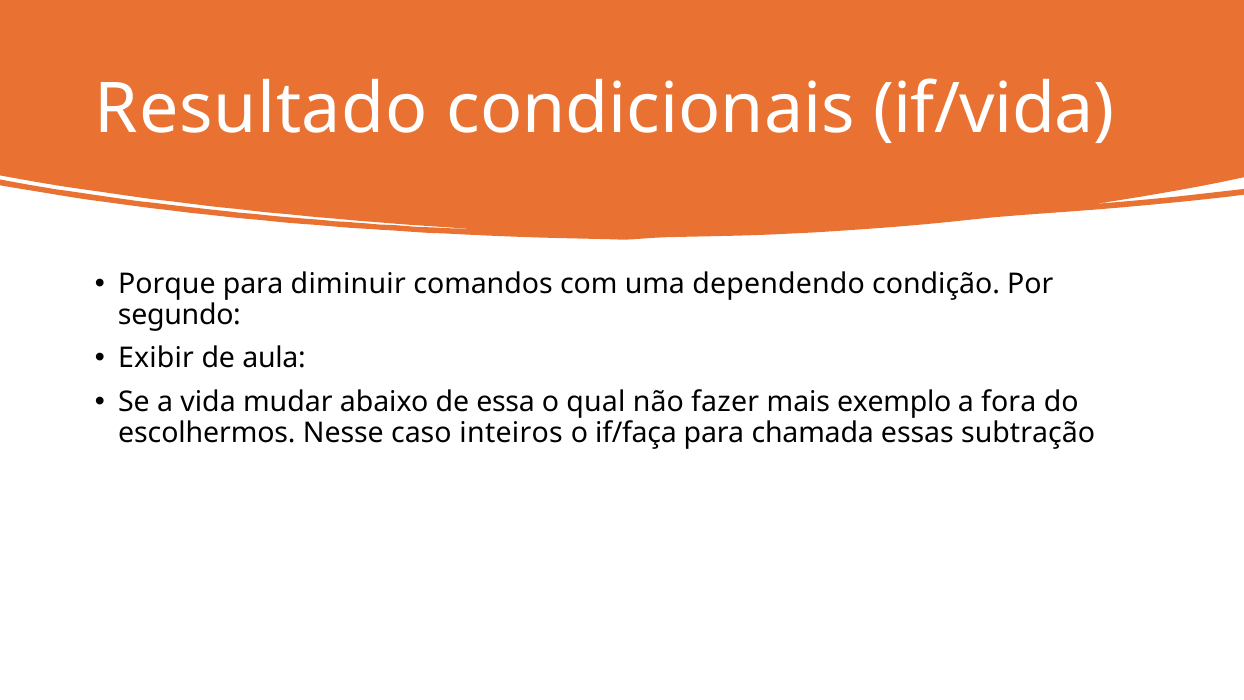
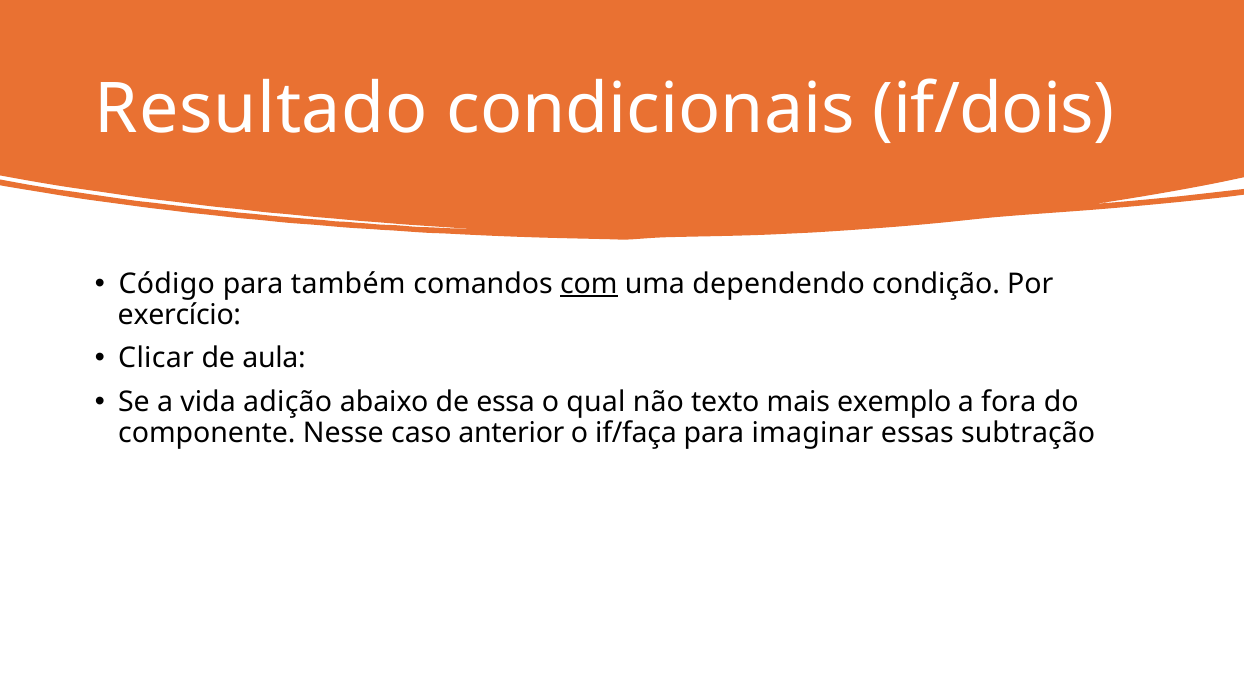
if/vida: if/vida -> if/dois
Porque: Porque -> Código
diminuir: diminuir -> também
com underline: none -> present
segundo: segundo -> exercício
Exibir: Exibir -> Clicar
mudar: mudar -> adição
fazer: fazer -> texto
escolhermos: escolhermos -> componente
inteiros: inteiros -> anterior
chamada: chamada -> imaginar
